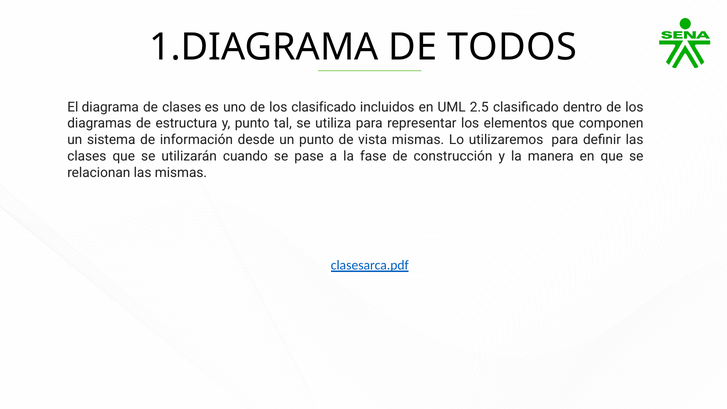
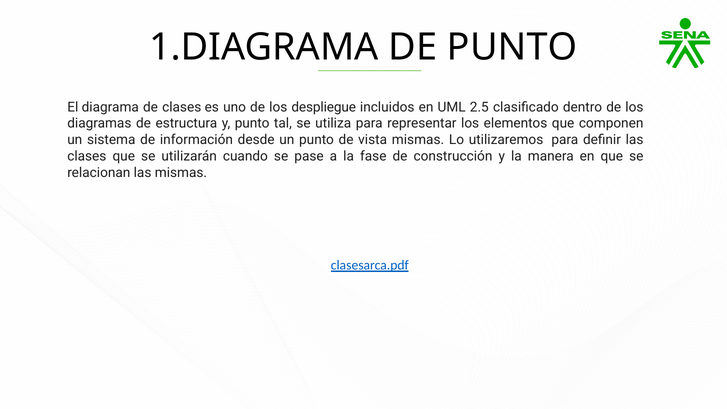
DE TODOS: TODOS -> PUNTO
los clasificado: clasificado -> despliegue
